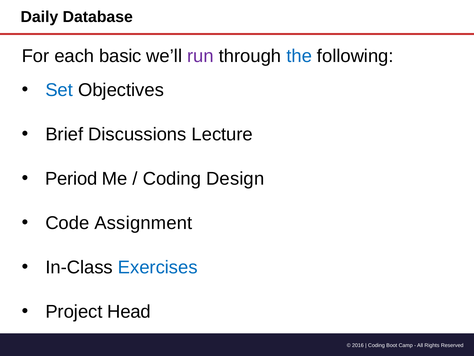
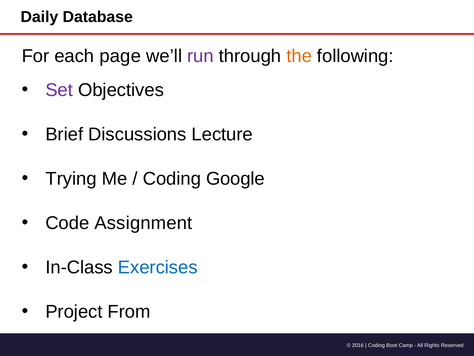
basic: basic -> page
the colour: blue -> orange
Set colour: blue -> purple
Period: Period -> Trying
Design: Design -> Google
Head: Head -> From
